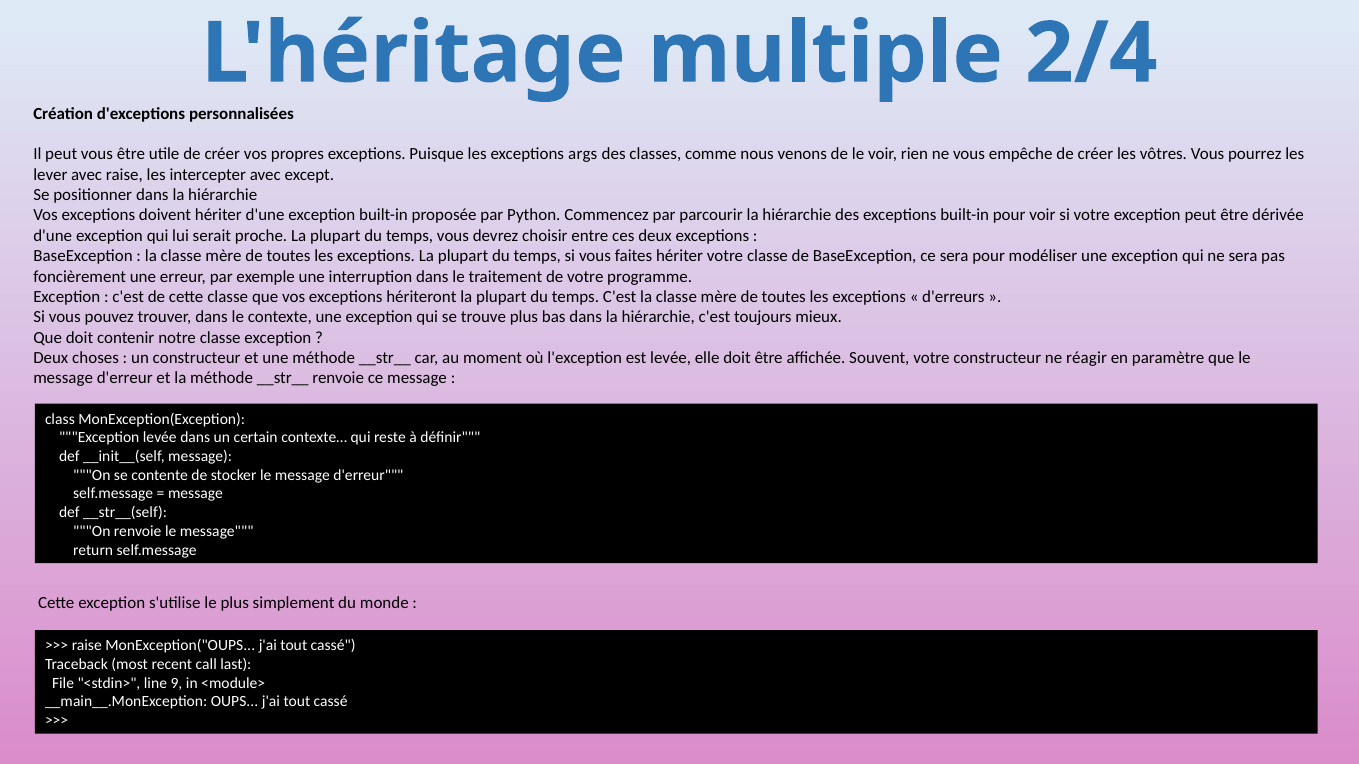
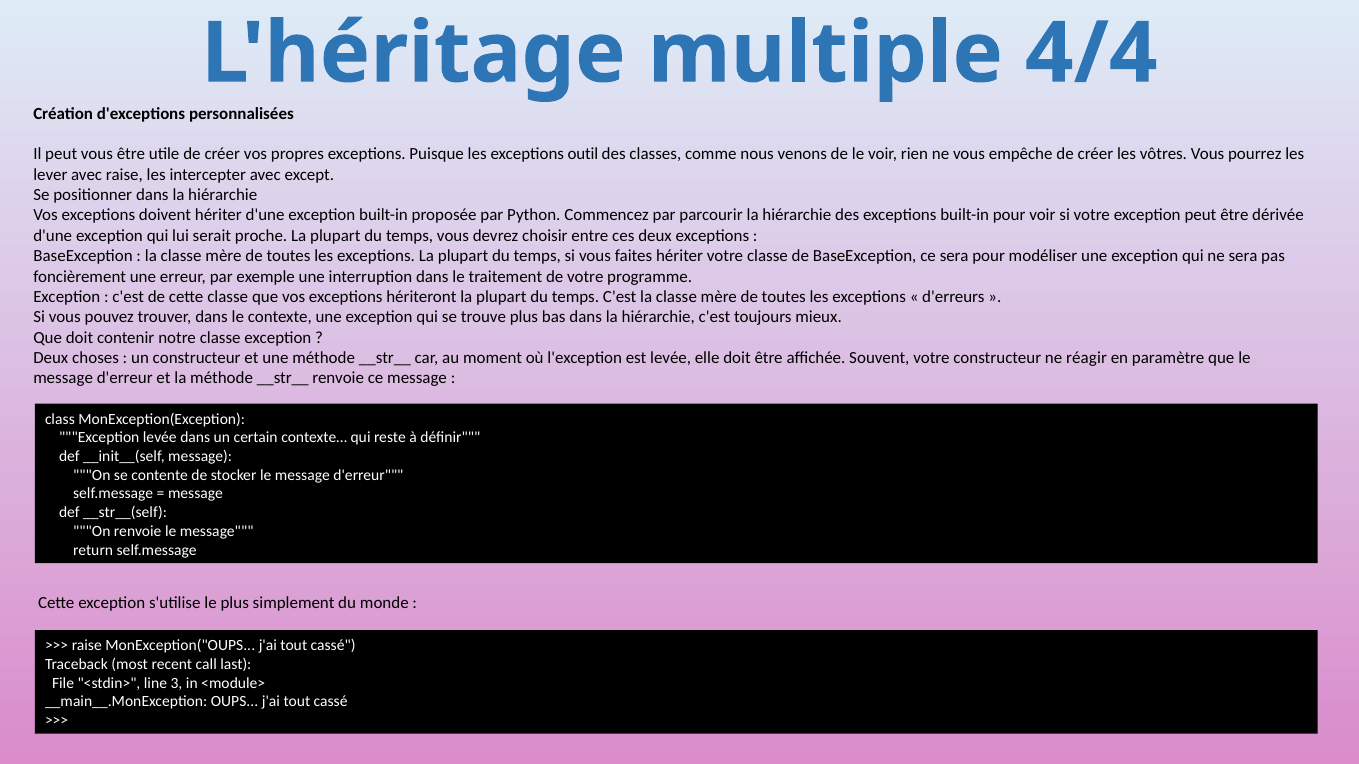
2/4: 2/4 -> 4/4
args: args -> outil
9: 9 -> 3
